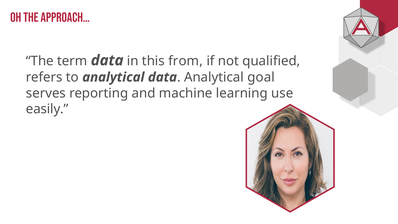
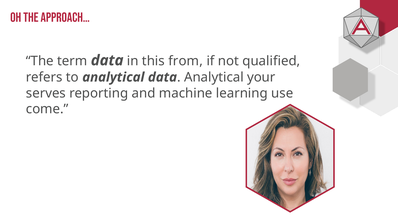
goal: goal -> your
easily: easily -> come
